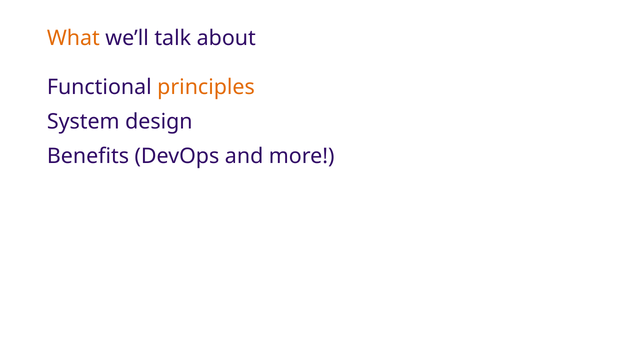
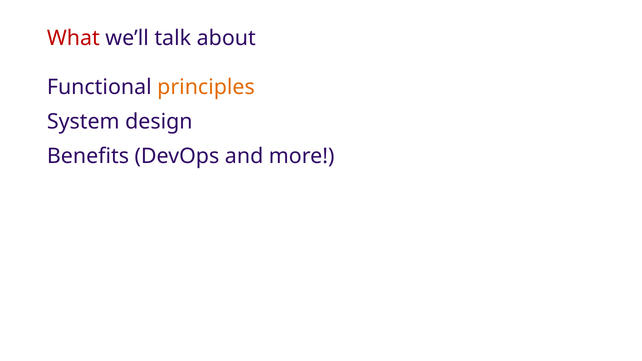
What colour: orange -> red
